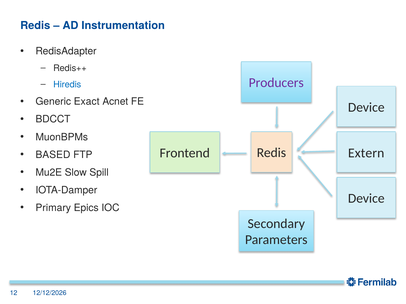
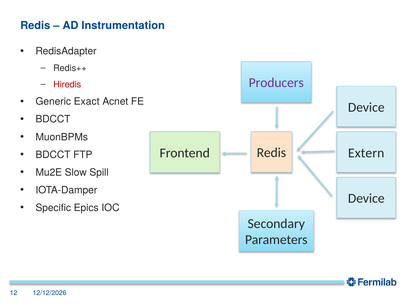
Hiredis colour: blue -> red
BASED at (53, 155): BASED -> BDCCT
Primary: Primary -> Specific
